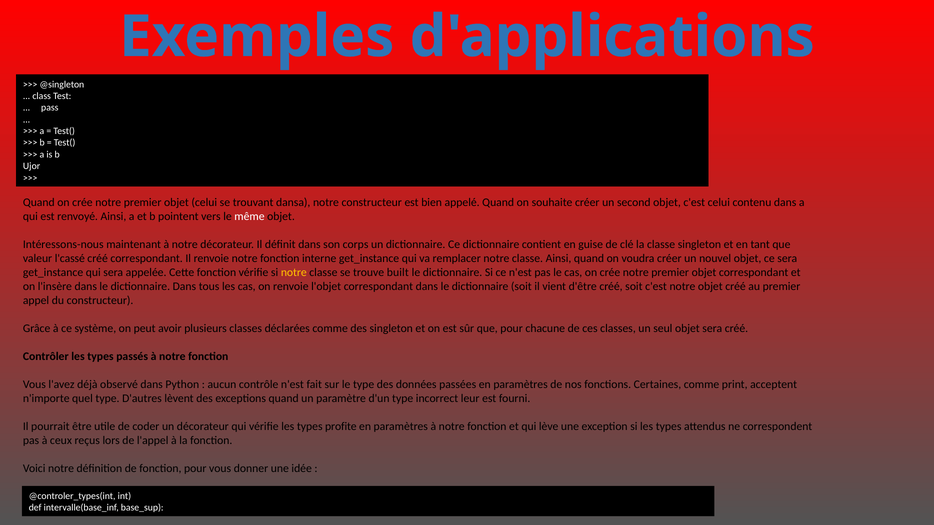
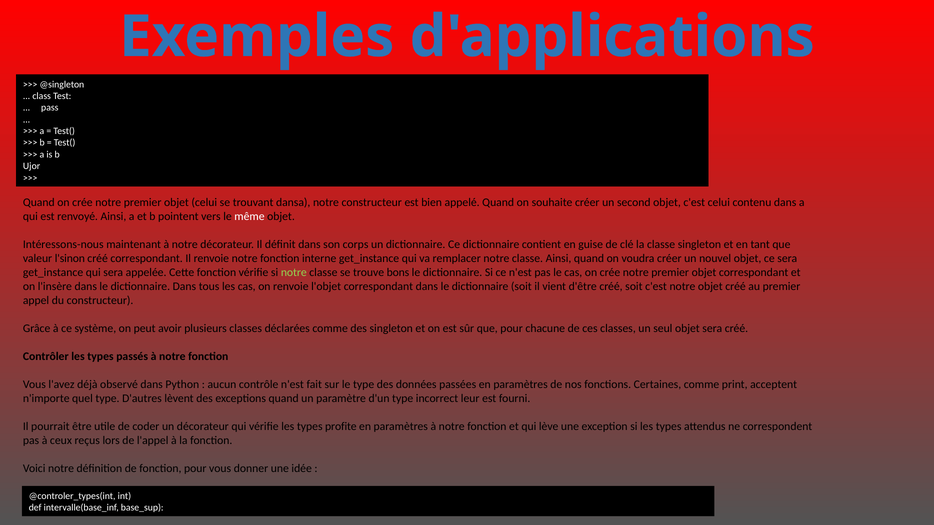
l'cassé: l'cassé -> l'sinon
notre at (294, 273) colour: yellow -> light green
built: built -> bons
